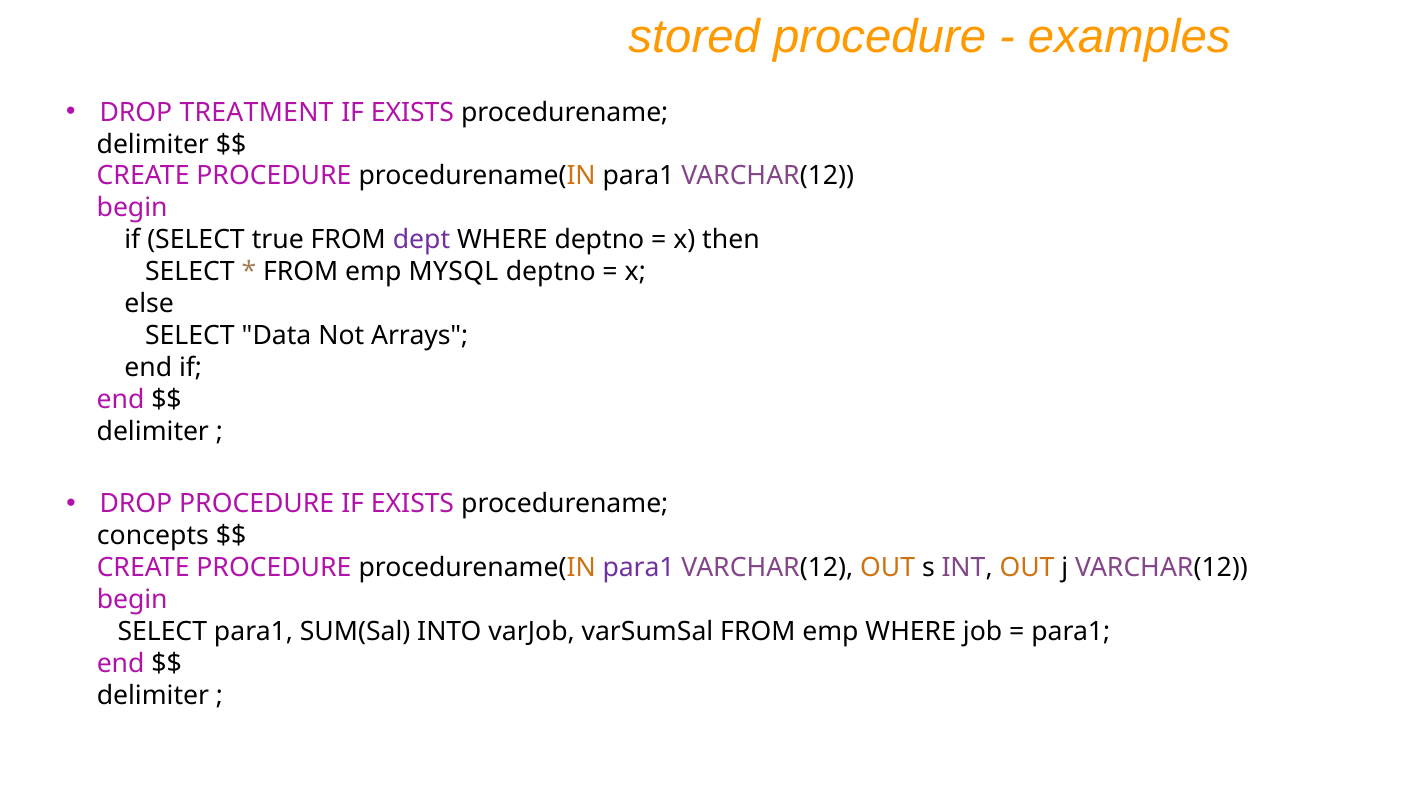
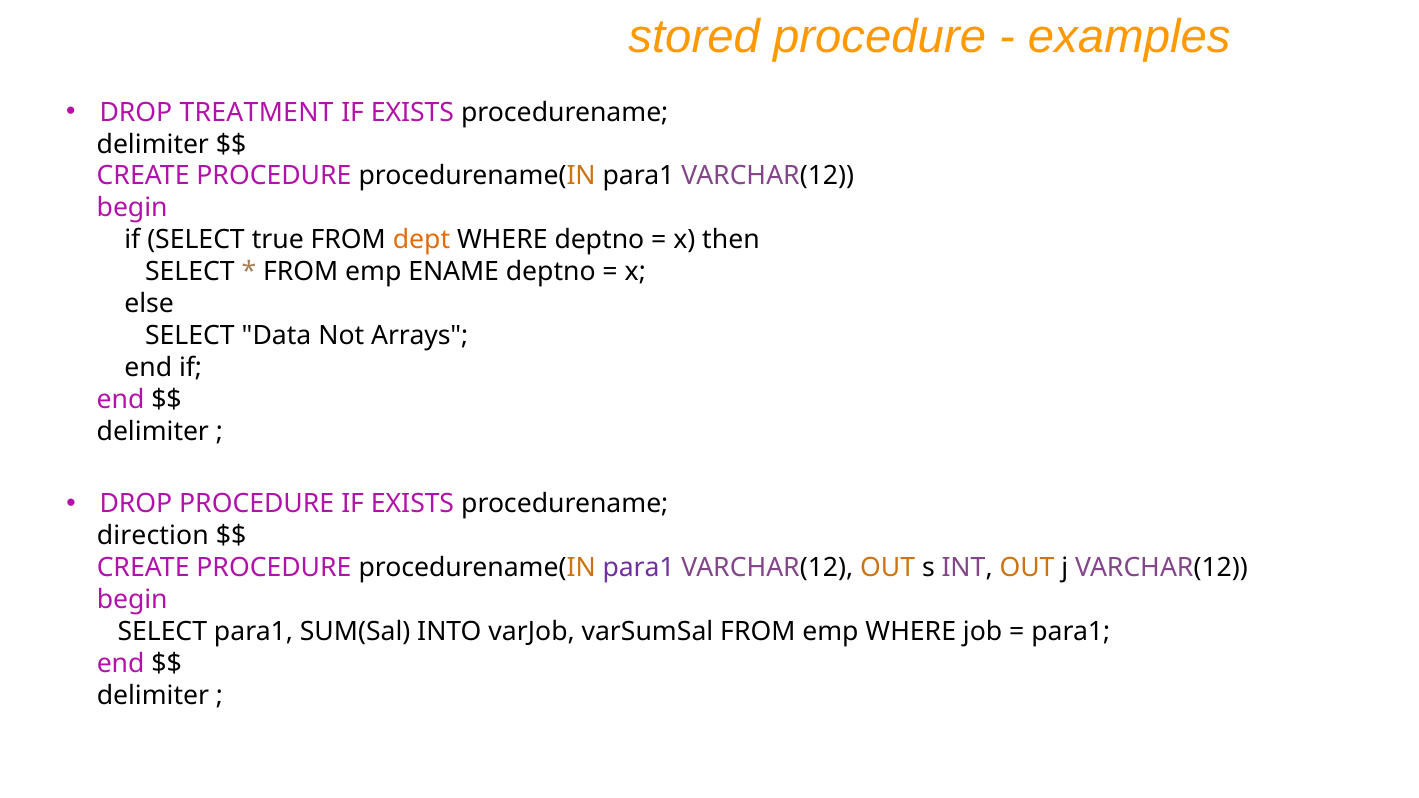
dept colour: purple -> orange
MYSQL: MYSQL -> ENAME
concepts: concepts -> direction
